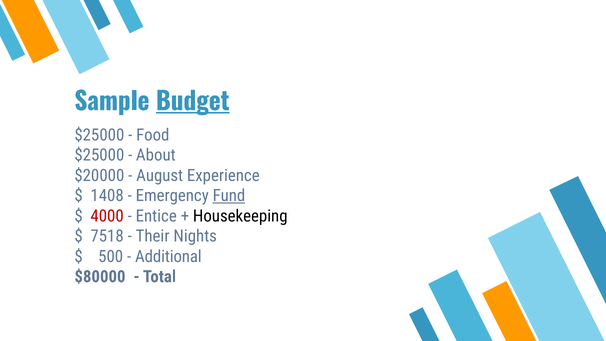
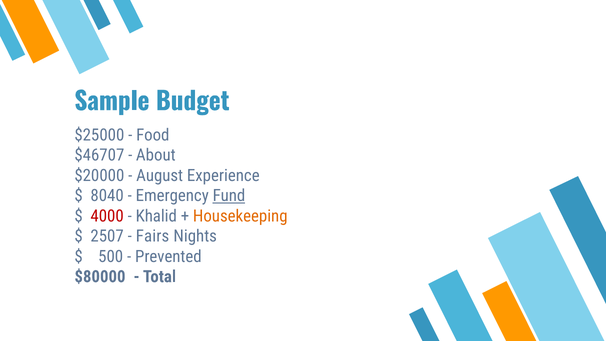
Budget underline: present -> none
$25000 at (99, 155): $25000 -> $46707
1408: 1408 -> 8040
Entice: Entice -> Khalid
Housekeeping colour: black -> orange
7518: 7518 -> 2507
Their: Their -> Fairs
Additional: Additional -> Prevented
